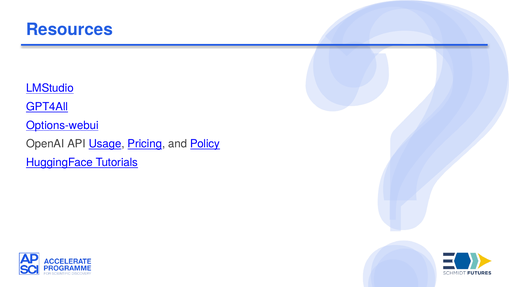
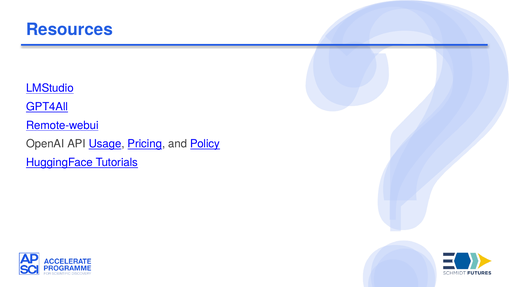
Options-webui: Options-webui -> Remote-webui
